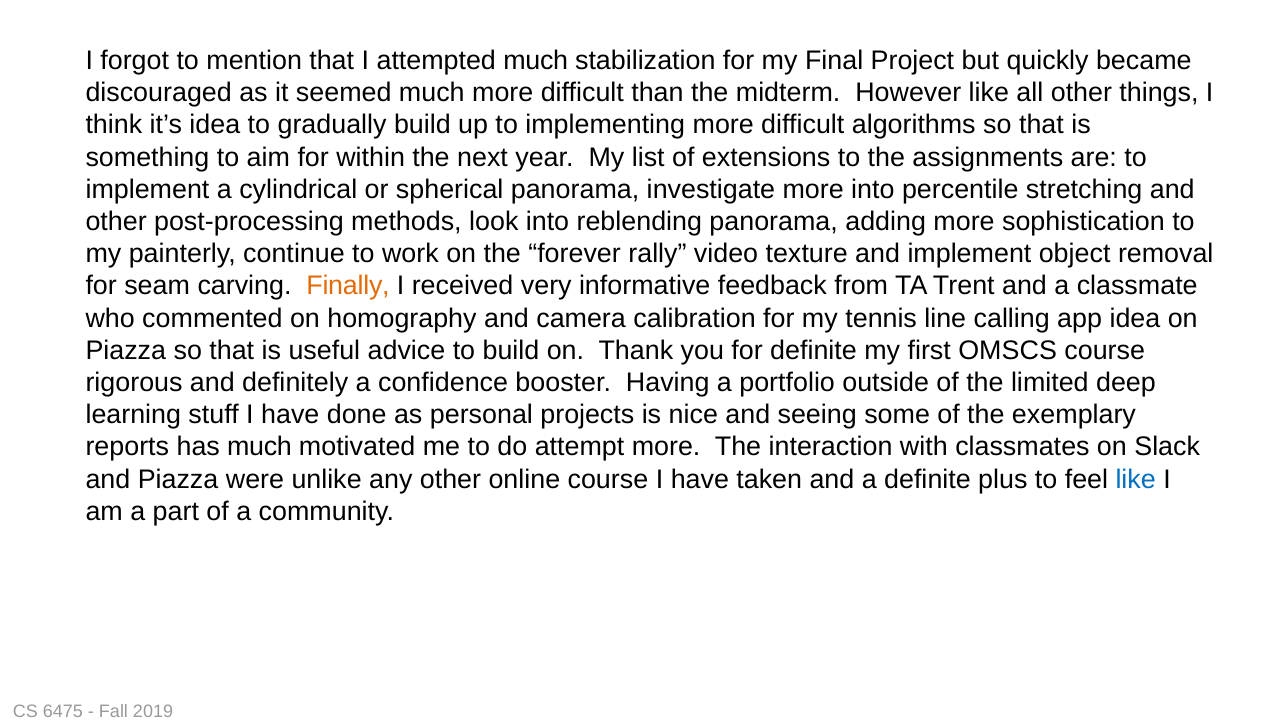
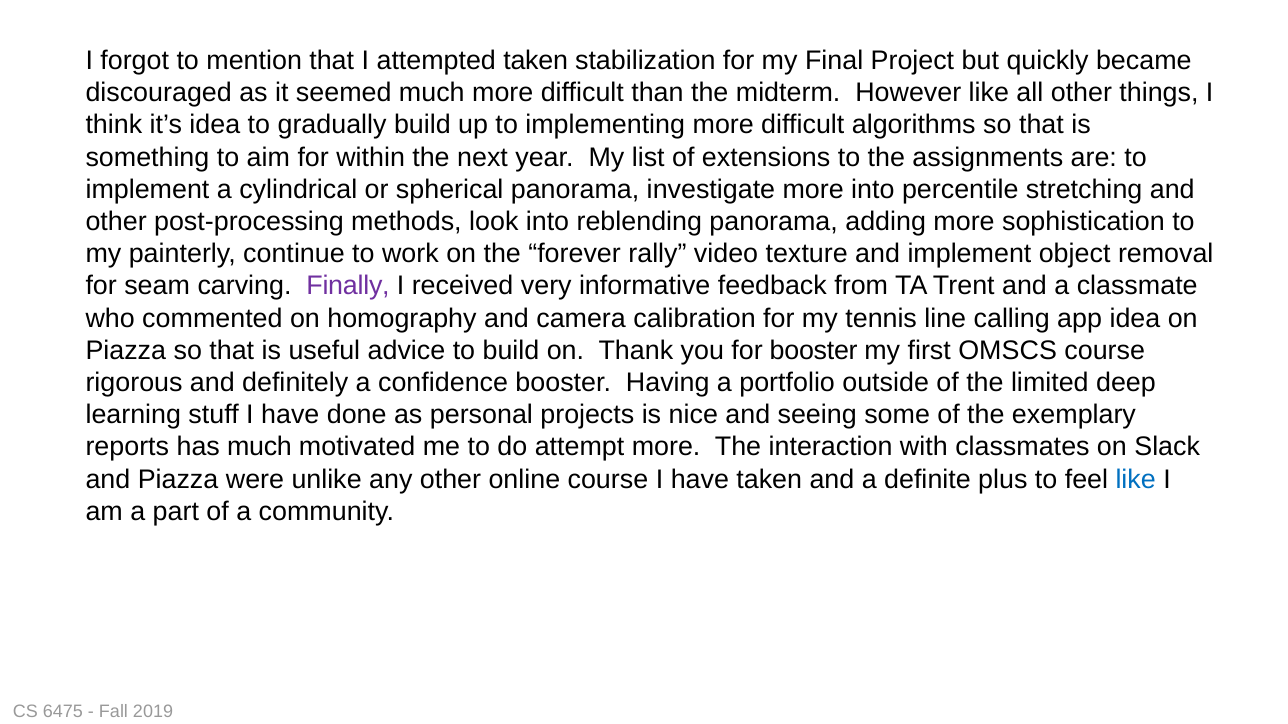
attempted much: much -> taken
Finally colour: orange -> purple
for definite: definite -> booster
